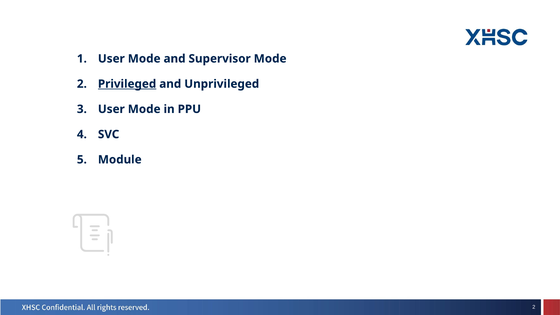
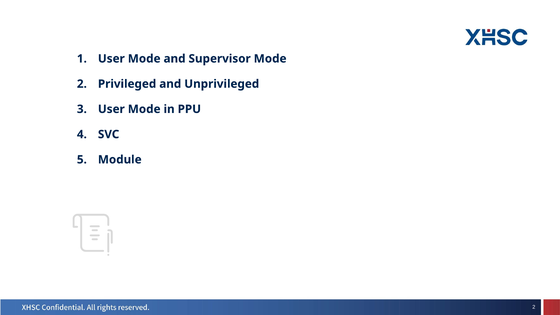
Privileged underline: present -> none
